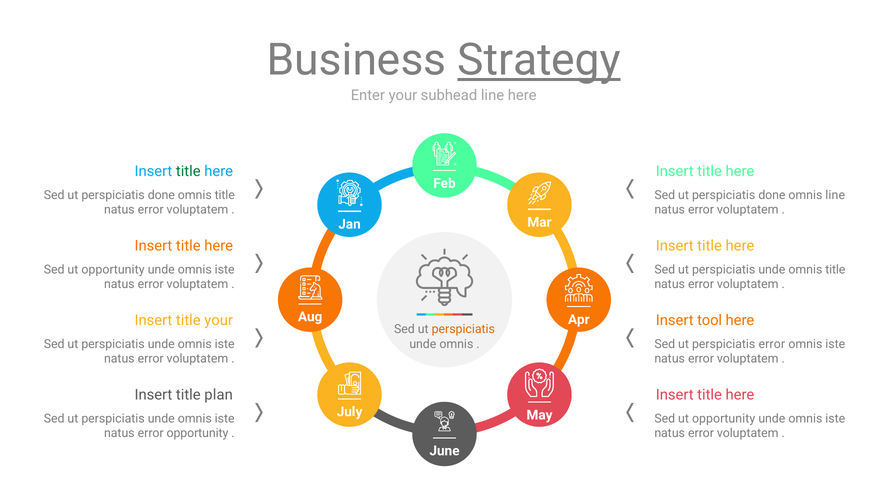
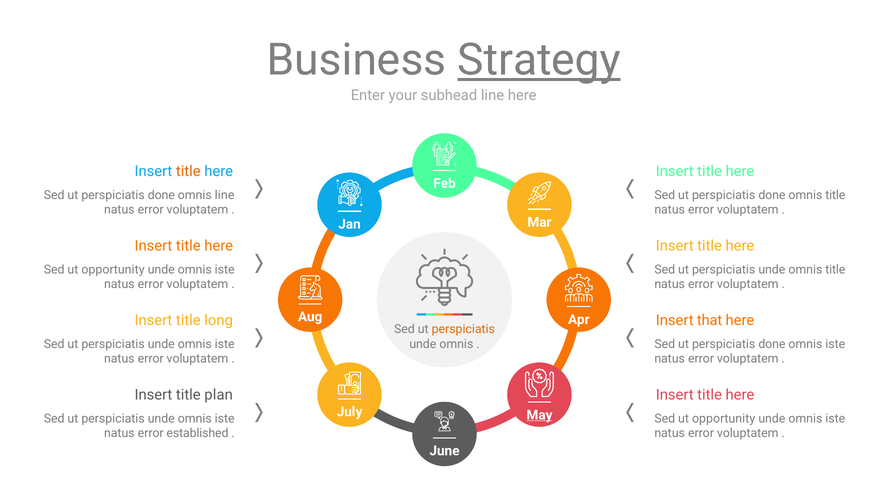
title at (188, 171) colour: green -> orange
title at (225, 195): title -> line
line at (835, 195): line -> title
title your: your -> long
tool: tool -> that
error at (772, 344): error -> done
May underline: none -> present
error opportunity: opportunity -> established
